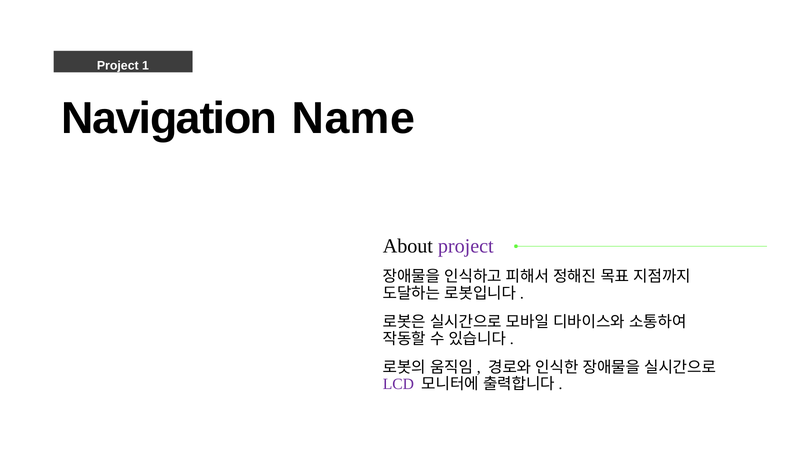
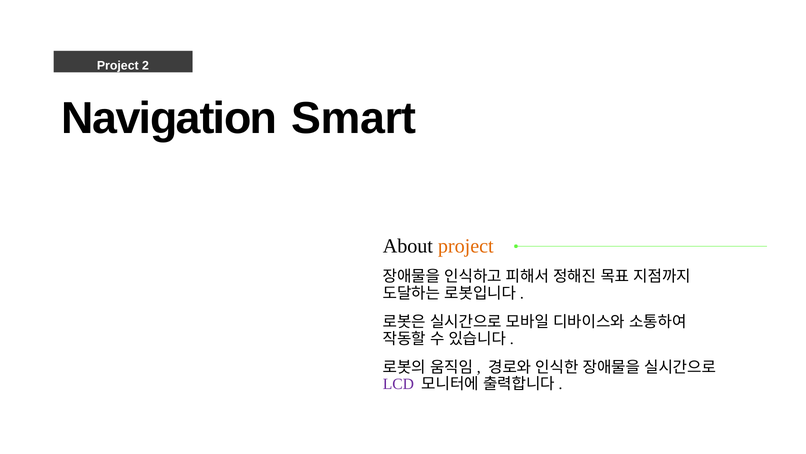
1: 1 -> 2
Name: Name -> Smart
project at (466, 246) colour: purple -> orange
